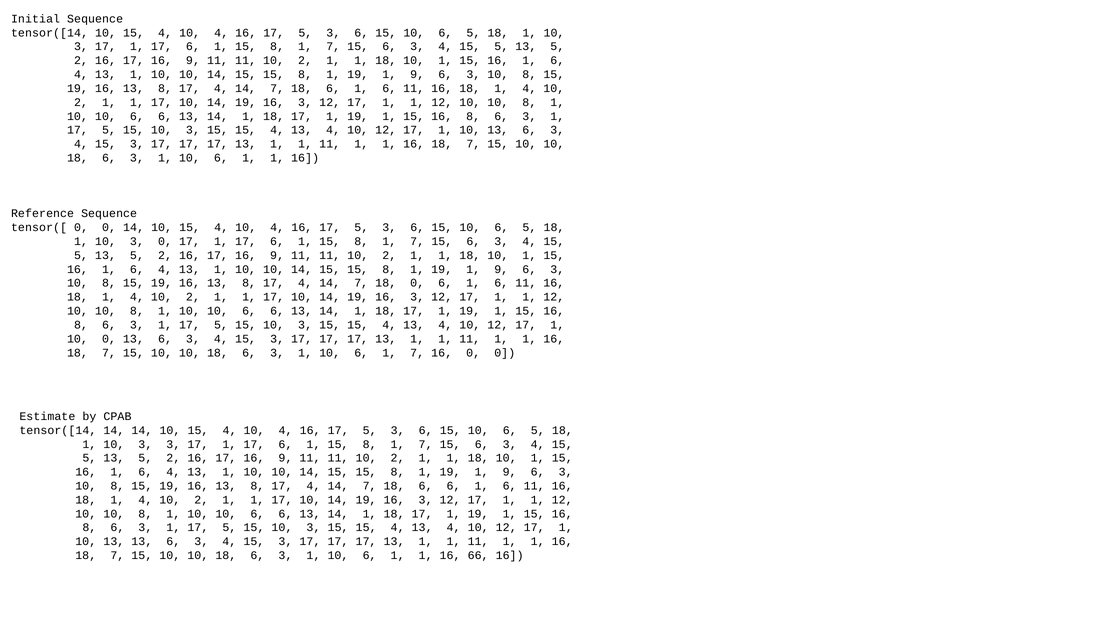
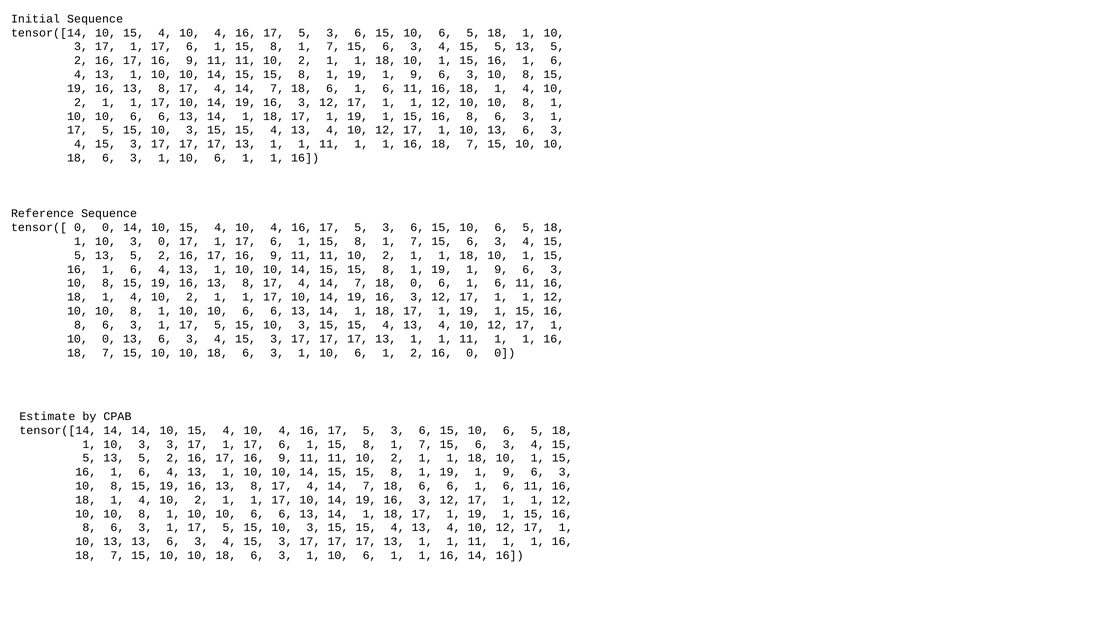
6 1 7: 7 -> 2
16 66: 66 -> 14
